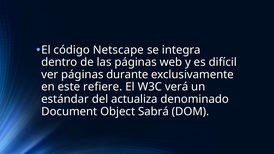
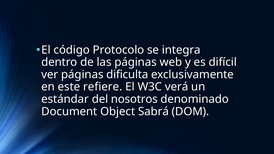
Netscape: Netscape -> Protocolo
durante: durante -> dificulta
actualiza: actualiza -> nosotros
